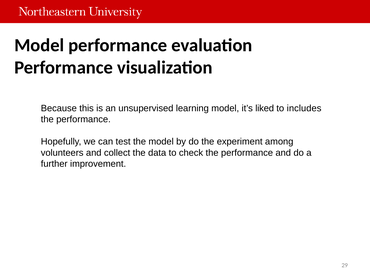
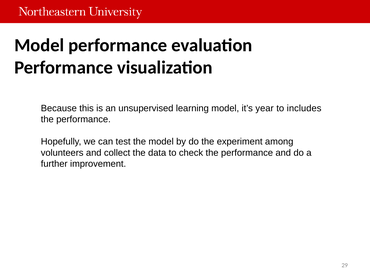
liked: liked -> year
